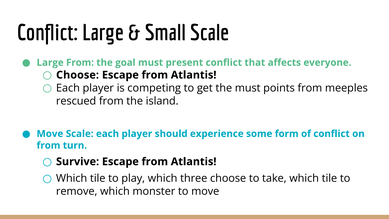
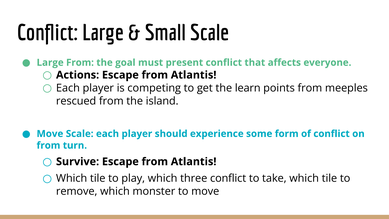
Choose at (78, 75): Choose -> Actions
the must: must -> learn
three choose: choose -> conflict
